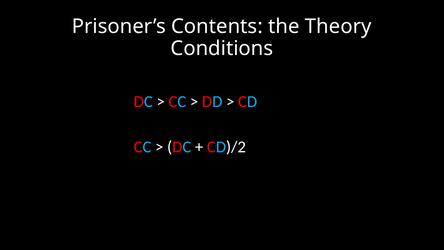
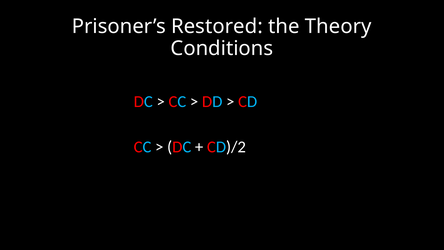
Contents: Contents -> Restored
